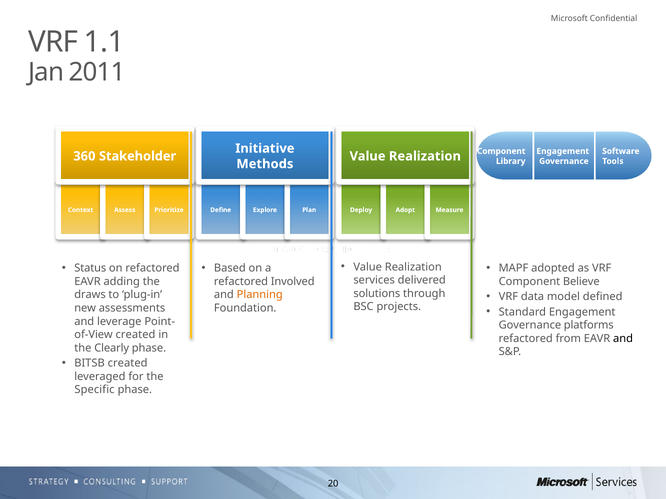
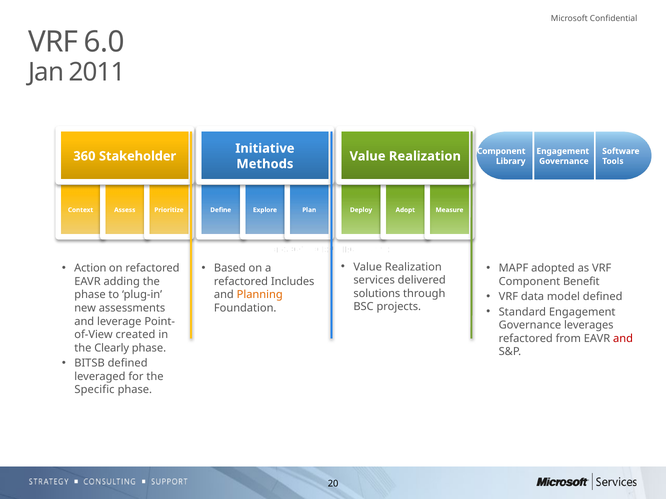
1.1: 1.1 -> 6.0
Status: Status -> Action
Involved: Involved -> Includes
Believe: Believe -> Benefit
draws at (90, 295): draws -> phase
platforms: platforms -> leverages
and at (623, 339) colour: black -> red
BITSB created: created -> defined
